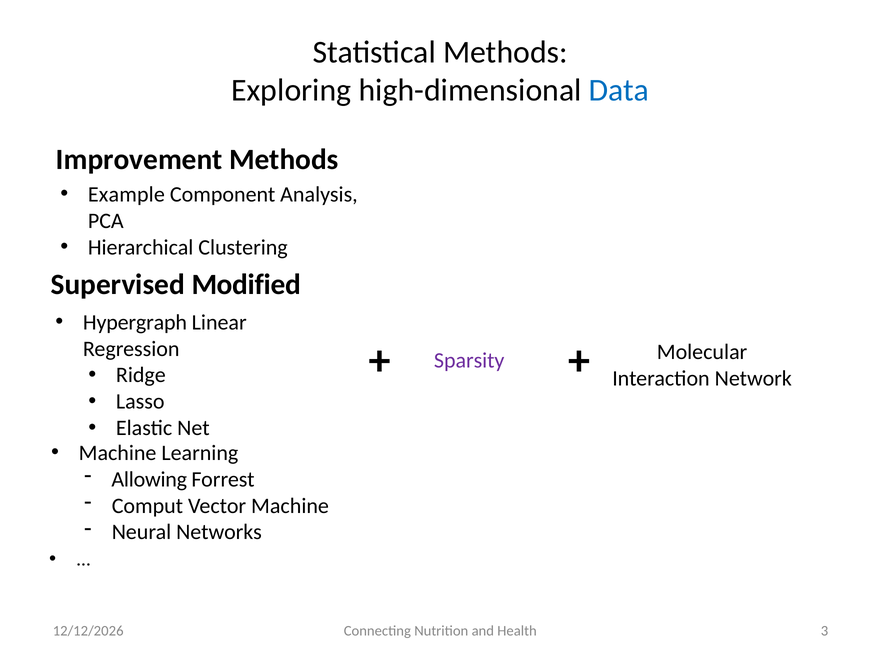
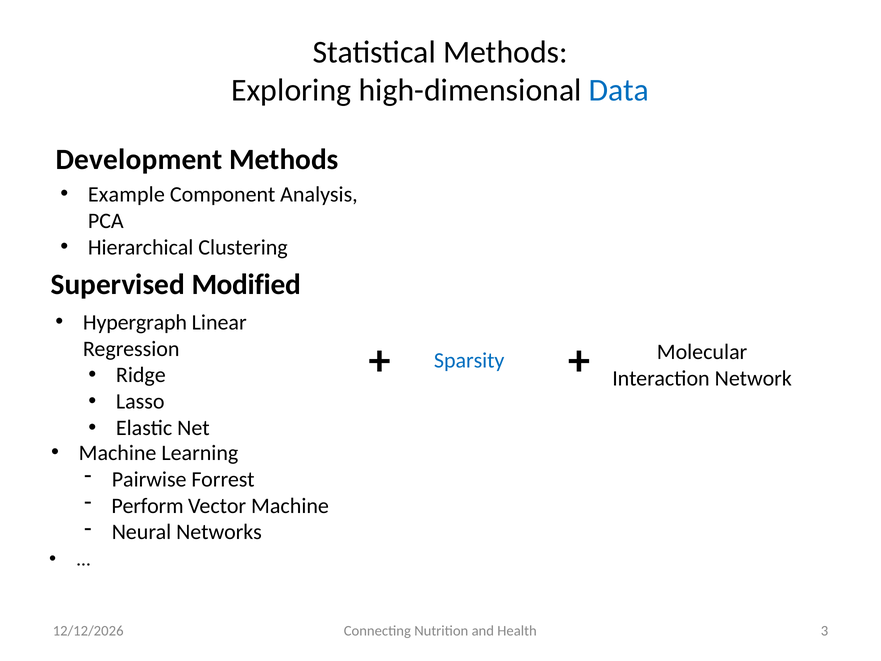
Improvement: Improvement -> Development
Sparsity colour: purple -> blue
Allowing: Allowing -> Pairwise
Comput: Comput -> Perform
